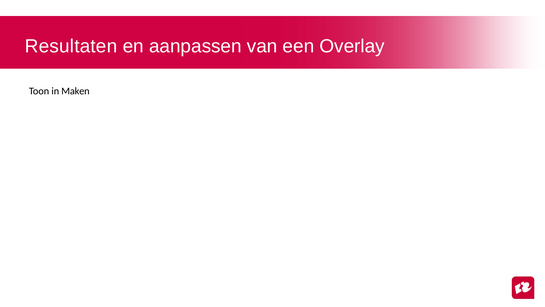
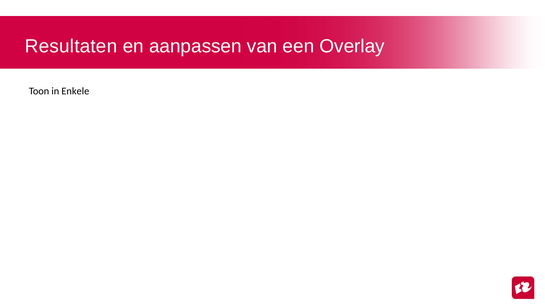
Maken: Maken -> Enkele
